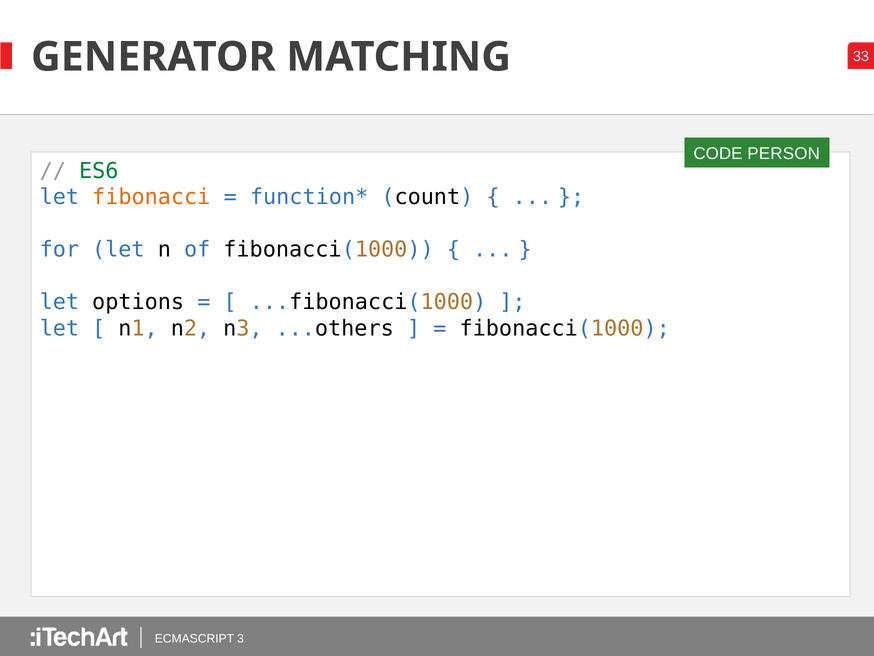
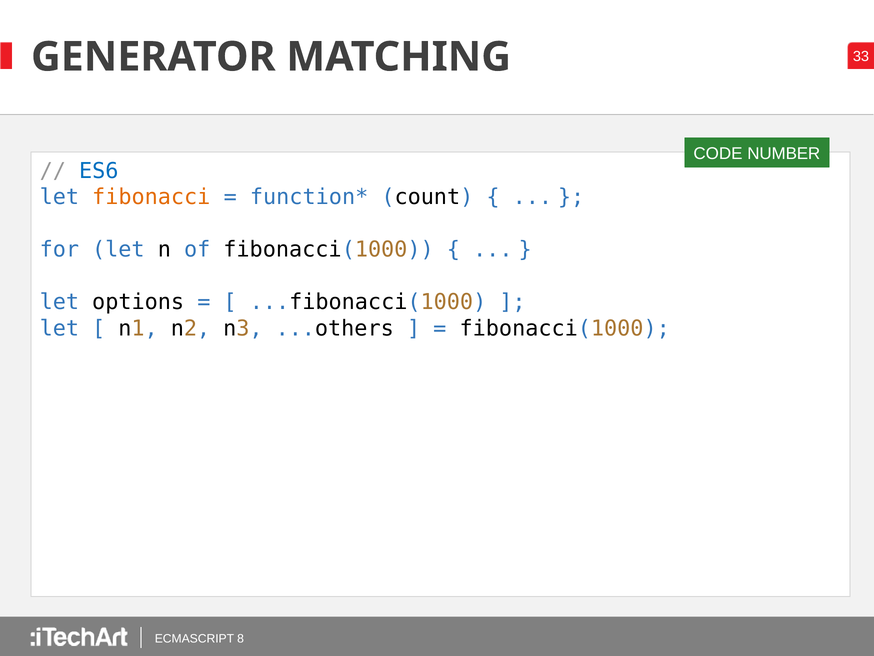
PERSON: PERSON -> NUMBER
ES6 colour: green -> blue
3: 3 -> 8
